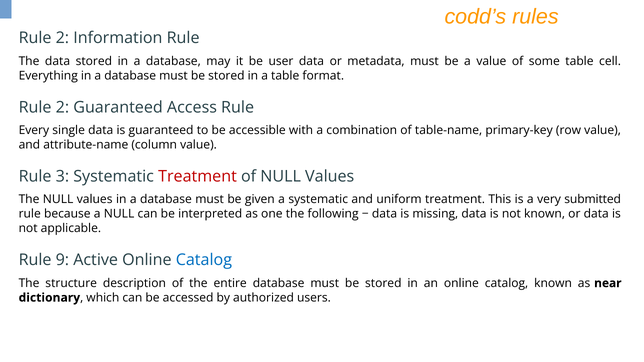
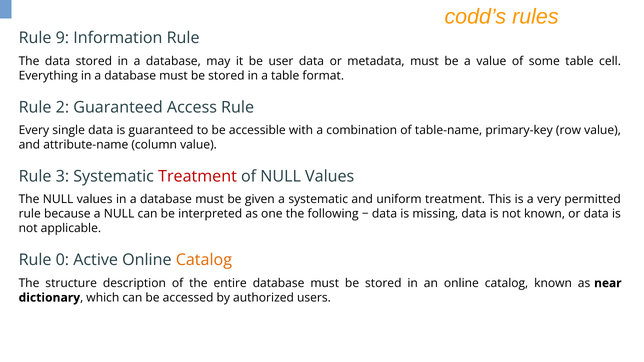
2 at (62, 38): 2 -> 9
submitted: submitted -> permitted
9: 9 -> 0
Catalog at (204, 260) colour: blue -> orange
